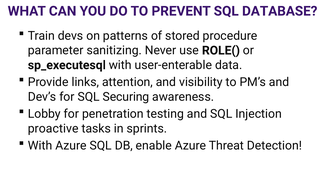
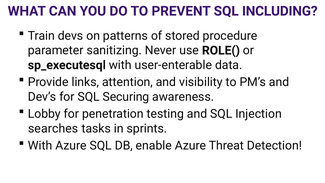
DATABASE: DATABASE -> INCLUDING
proactive: proactive -> searches
